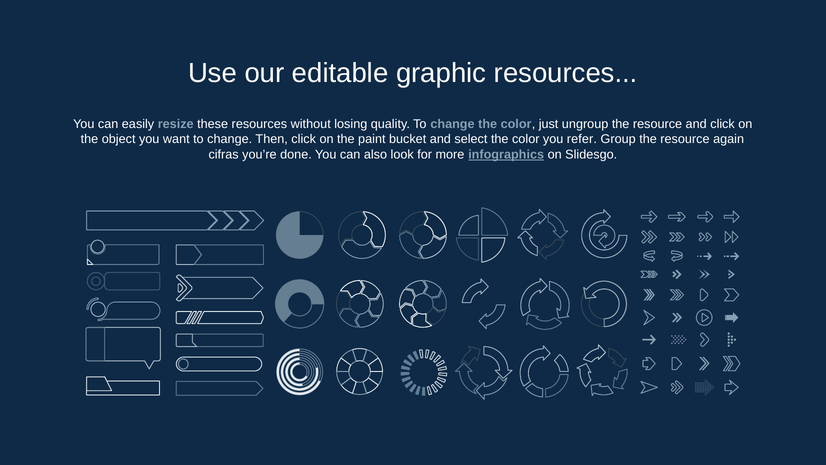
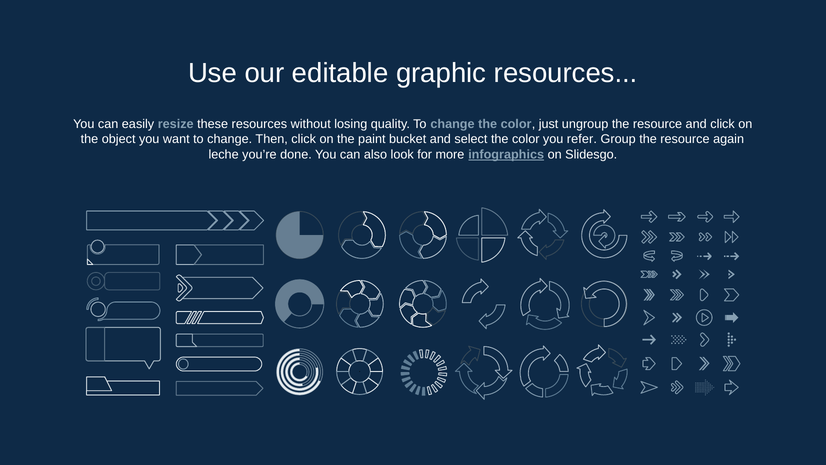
cifras: cifras -> leche
